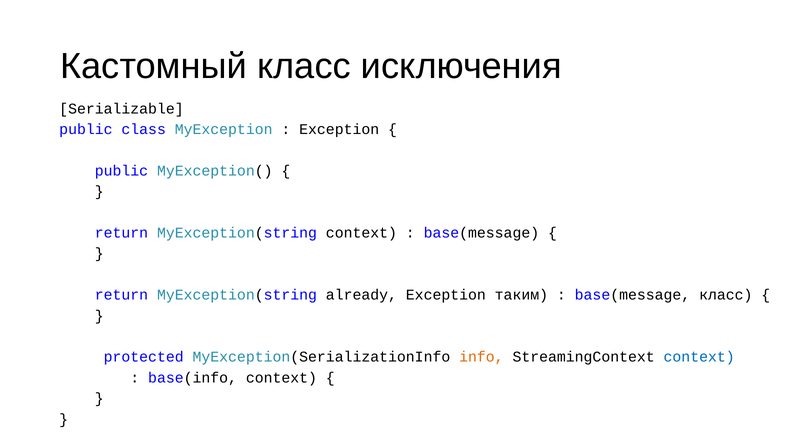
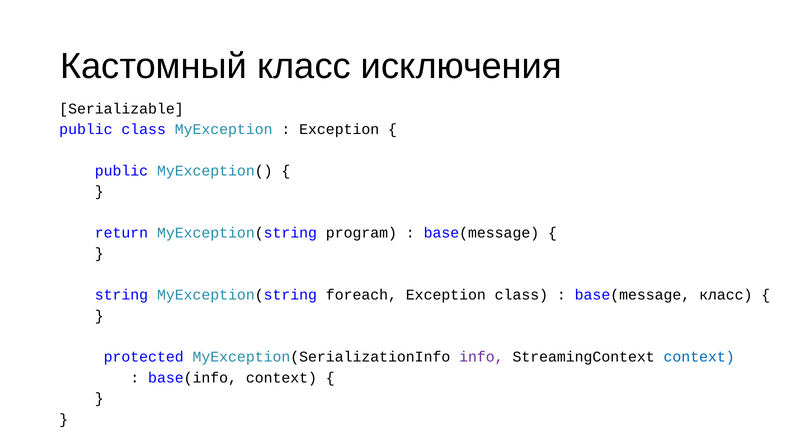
MyException(string context: context -> program
return at (121, 295): return -> string
already: already -> foreach
Exception таким: таким -> class
info colour: orange -> purple
